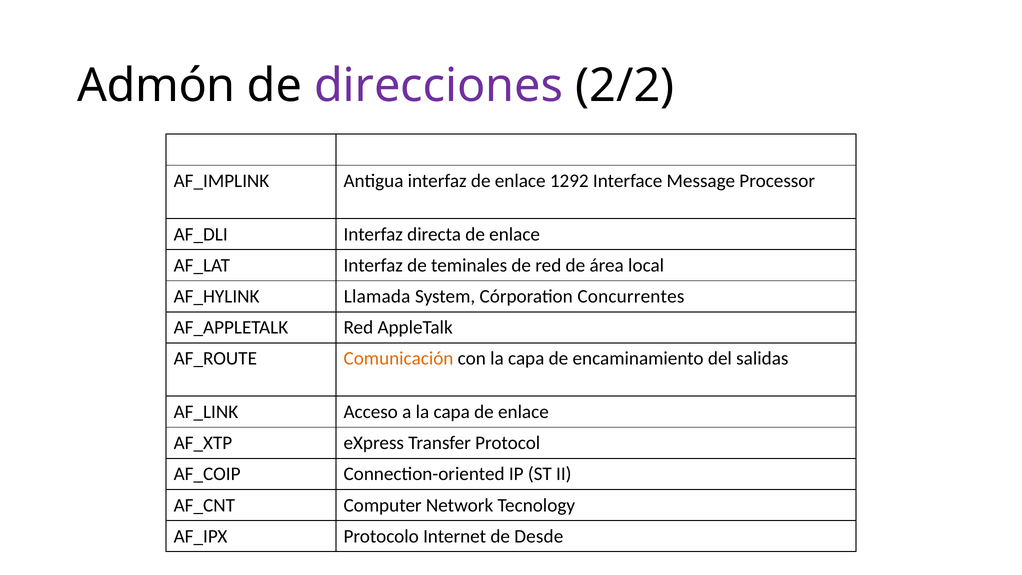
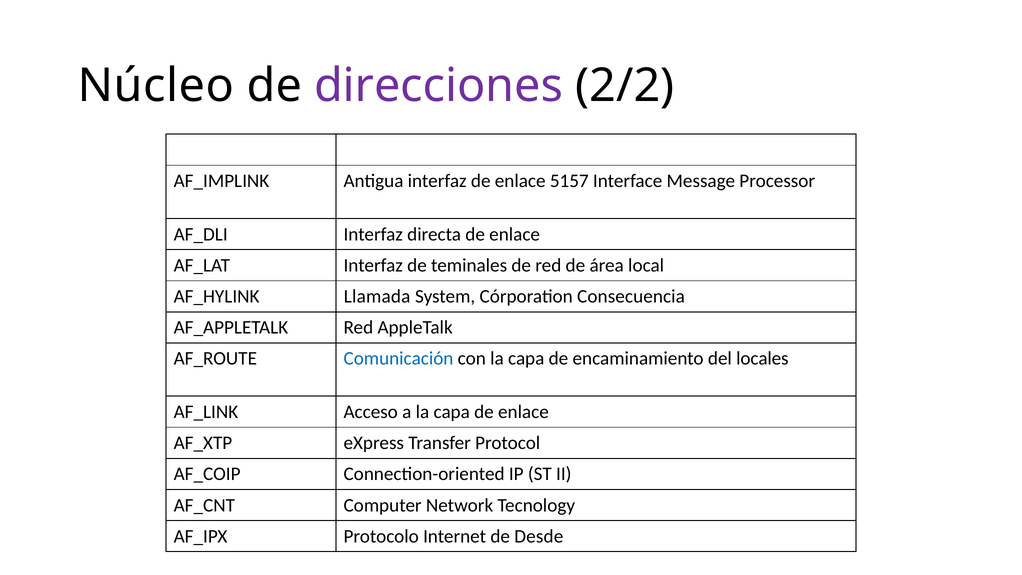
Admón at (156, 86): Admón -> Núcleo
1292: 1292 -> 5157
Concurrentes: Concurrentes -> Consecuencia
Comunicación colour: orange -> blue
salidas: salidas -> locales
